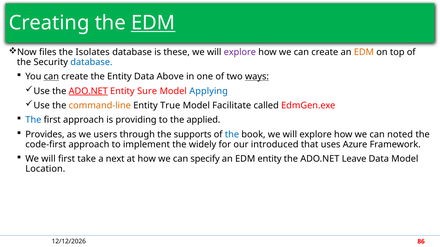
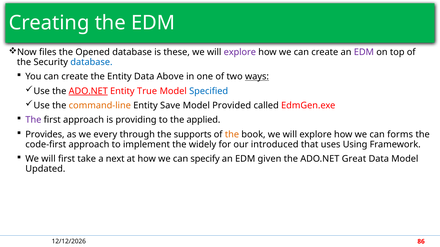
EDM at (153, 23) underline: present -> none
Isolates: Isolates -> Opened
EDM at (364, 52) colour: orange -> purple
can at (51, 77) underline: present -> none
Sure: Sure -> True
Applying: Applying -> Specified
True: True -> Save
Facilitate: Facilitate -> Provided
The at (33, 120) colour: blue -> purple
users: users -> every
the at (232, 135) colour: blue -> orange
noted: noted -> forms
Azure: Azure -> Using
EDM entity: entity -> given
Leave: Leave -> Great
Location: Location -> Updated
